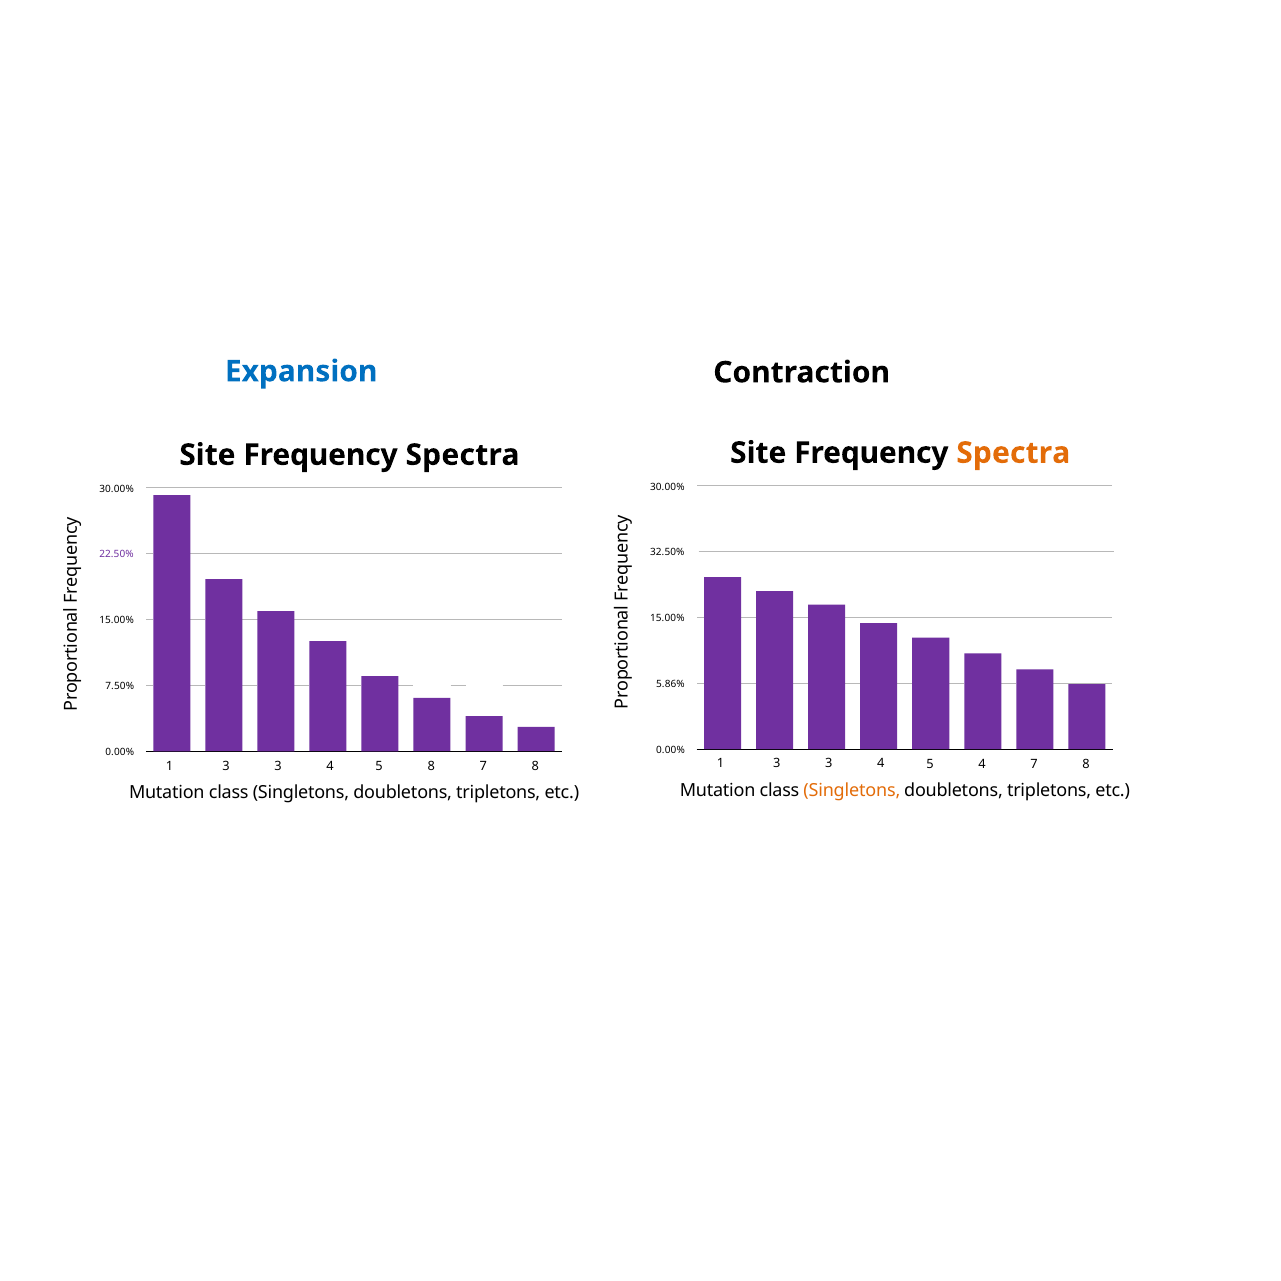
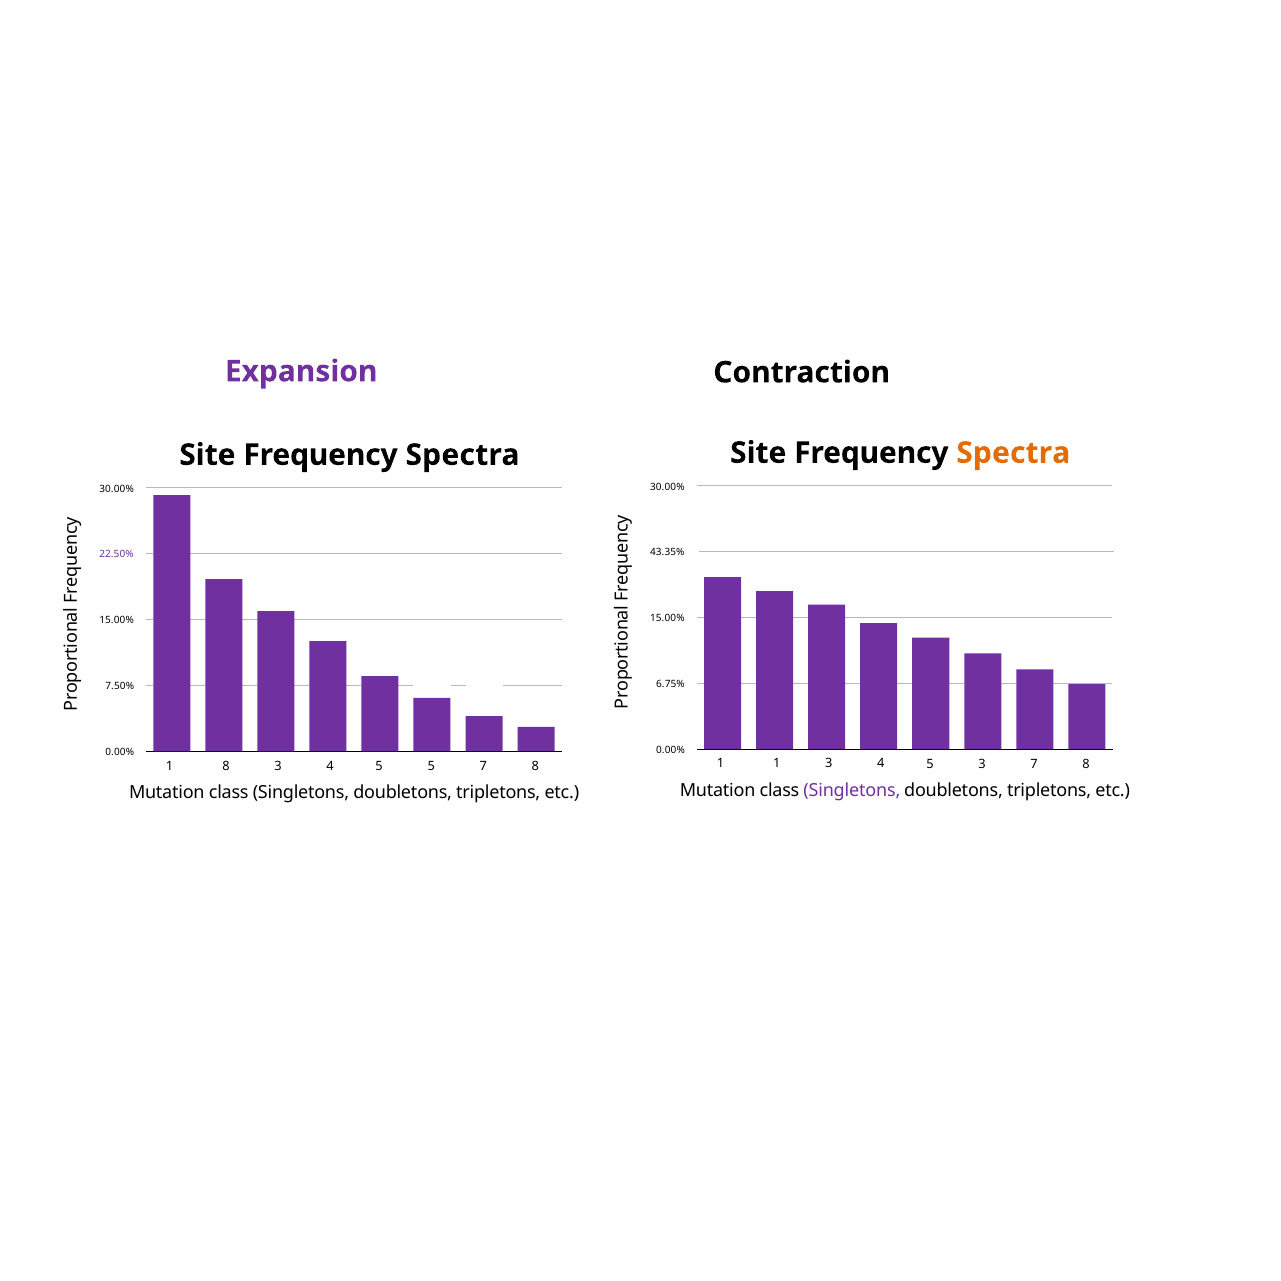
Expansion colour: blue -> purple
32.50%: 32.50% -> 43.35%
5.86%: 5.86% -> 6.75%
3 at (777, 764): 3 -> 1
5 4: 4 -> 3
3 at (226, 766): 3 -> 8
5 8: 8 -> 5
Singletons at (852, 790) colour: orange -> purple
